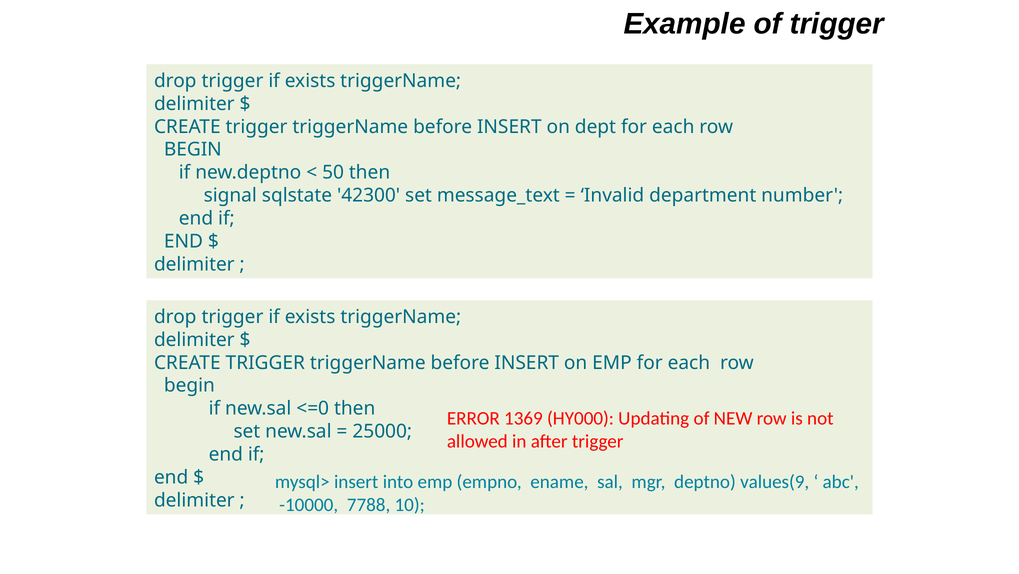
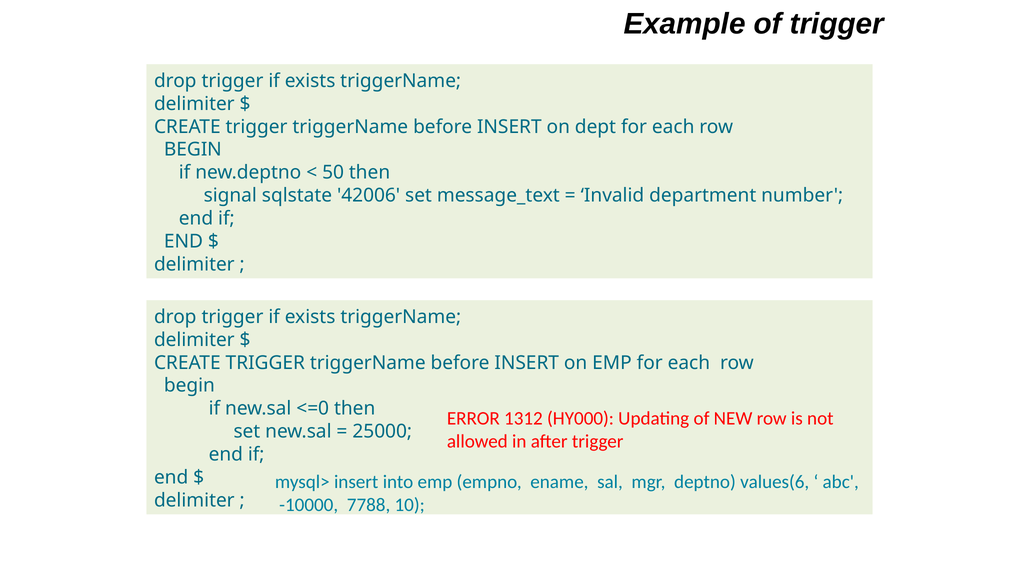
42300: 42300 -> 42006
1369: 1369 -> 1312
values(9: values(9 -> values(6
